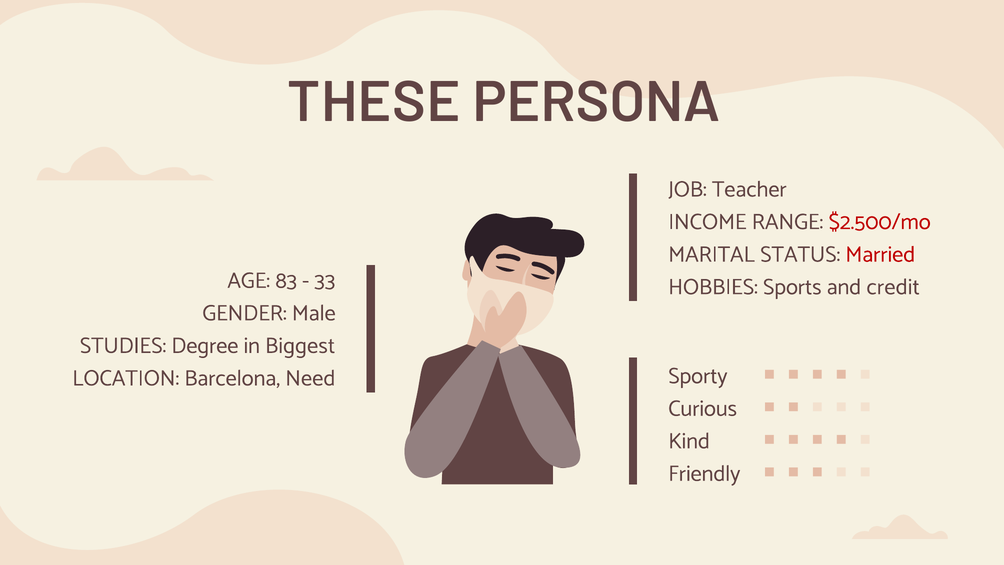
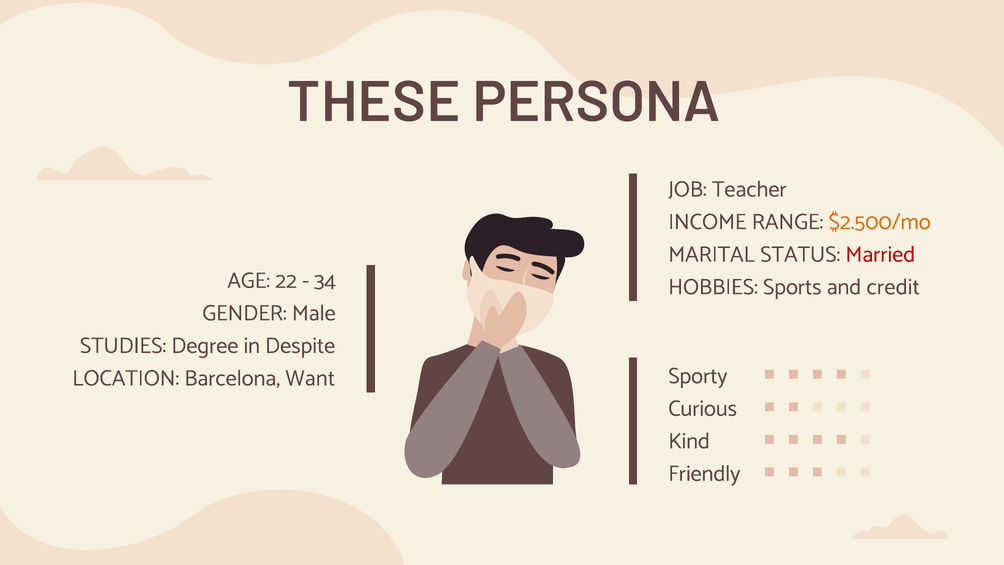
$2.500/mo colour: red -> orange
83: 83 -> 22
33: 33 -> 34
Biggest: Biggest -> Despite
Need: Need -> Want
